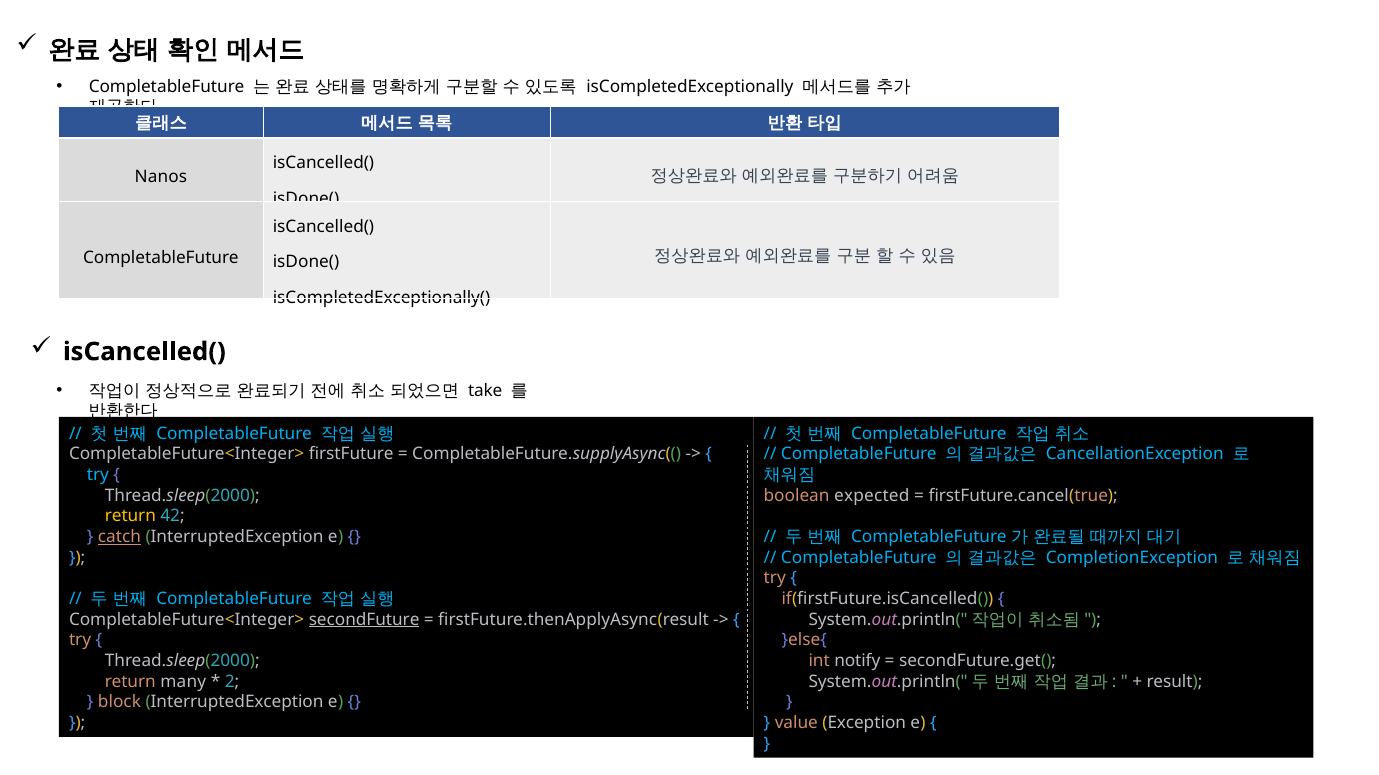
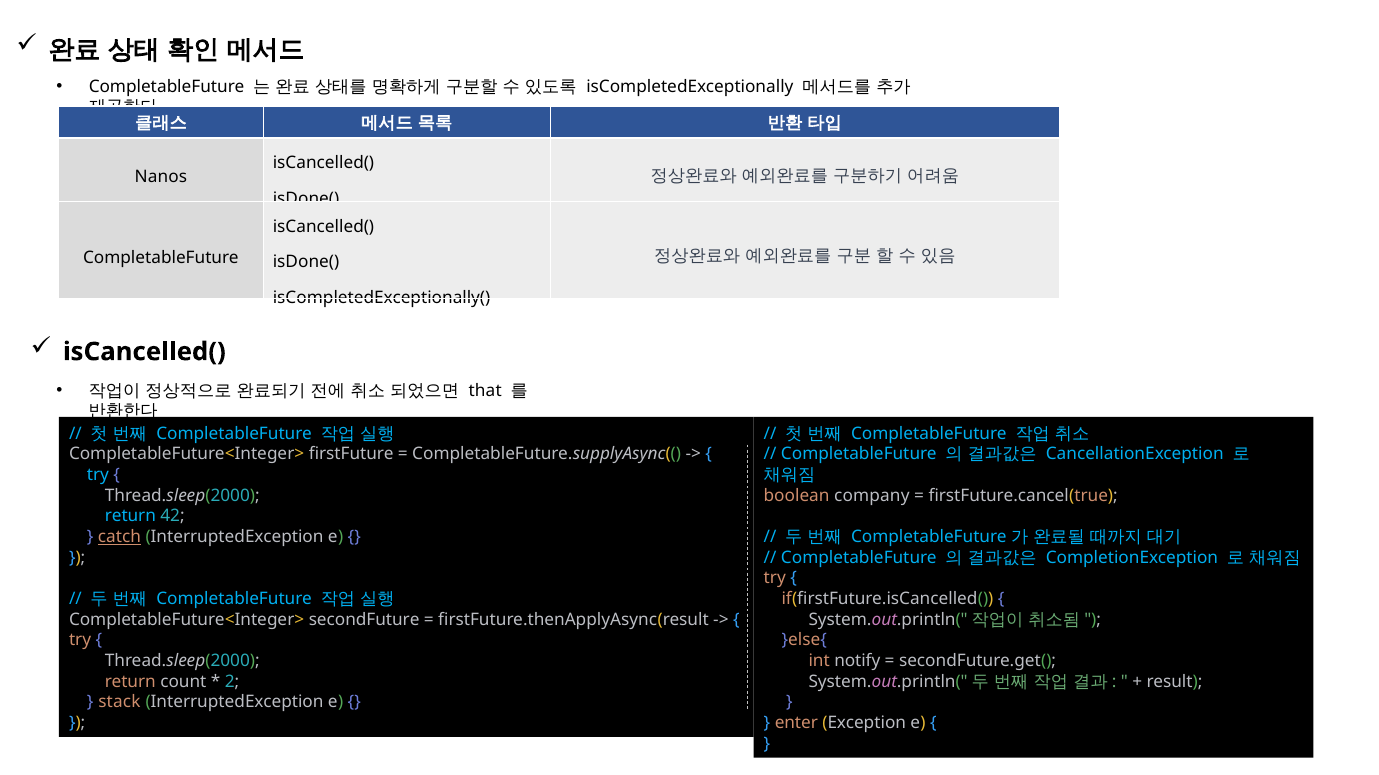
take: take -> that
expected: expected -> company
return at (130, 516) colour: yellow -> light blue
secondFuture underline: present -> none
many: many -> count
block: block -> stack
value: value -> enter
